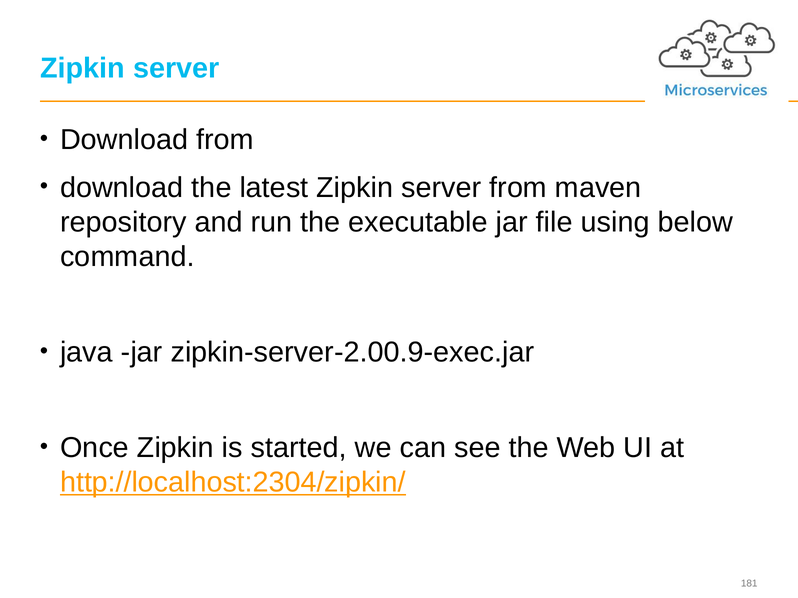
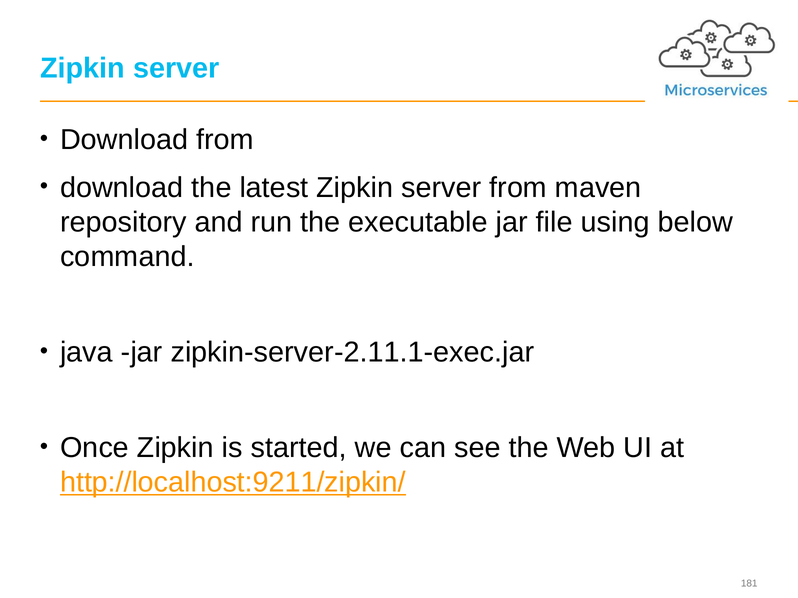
zipkin-server-2.00.9-exec.jar: zipkin-server-2.00.9-exec.jar -> zipkin-server-2.11.1-exec.jar
http://localhost:2304/zipkin/: http://localhost:2304/zipkin/ -> http://localhost:9211/zipkin/
